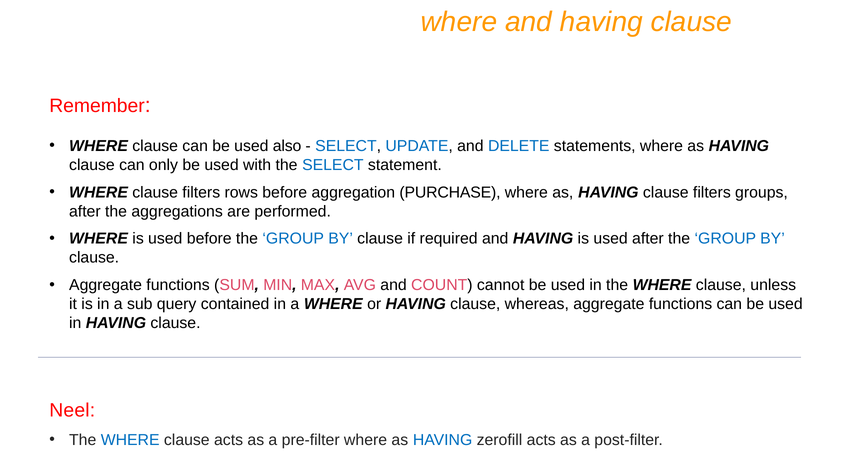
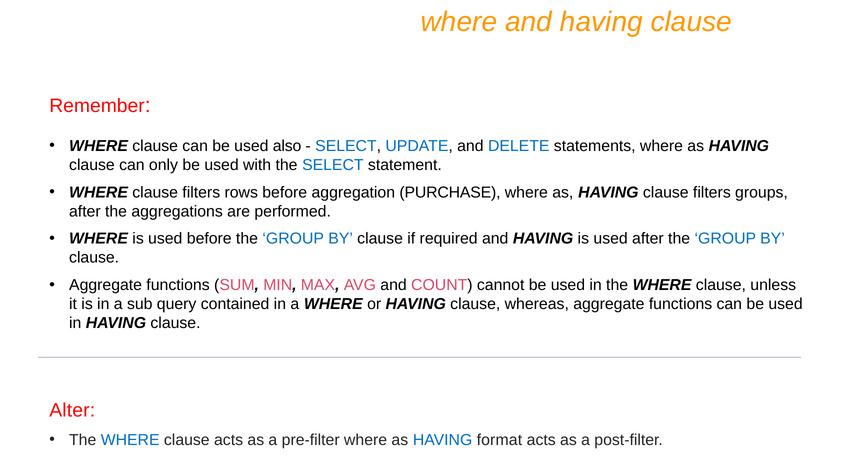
Neel: Neel -> Alter
zerofill: zerofill -> format
